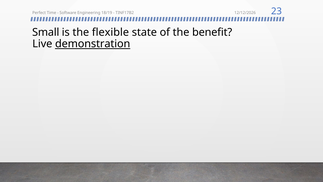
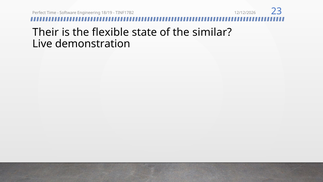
Small: Small -> Their
benefit: benefit -> similar
demonstration underline: present -> none
